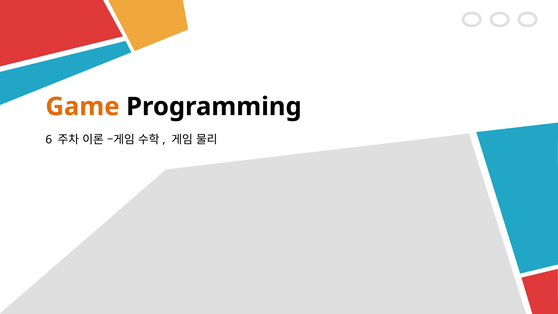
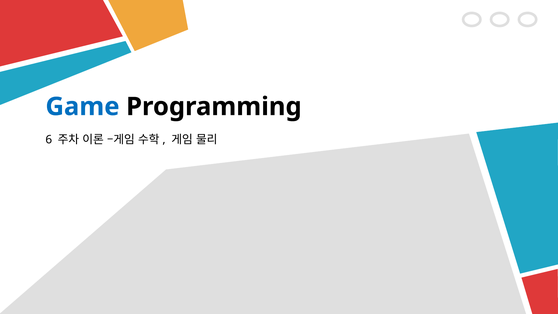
Game colour: orange -> blue
